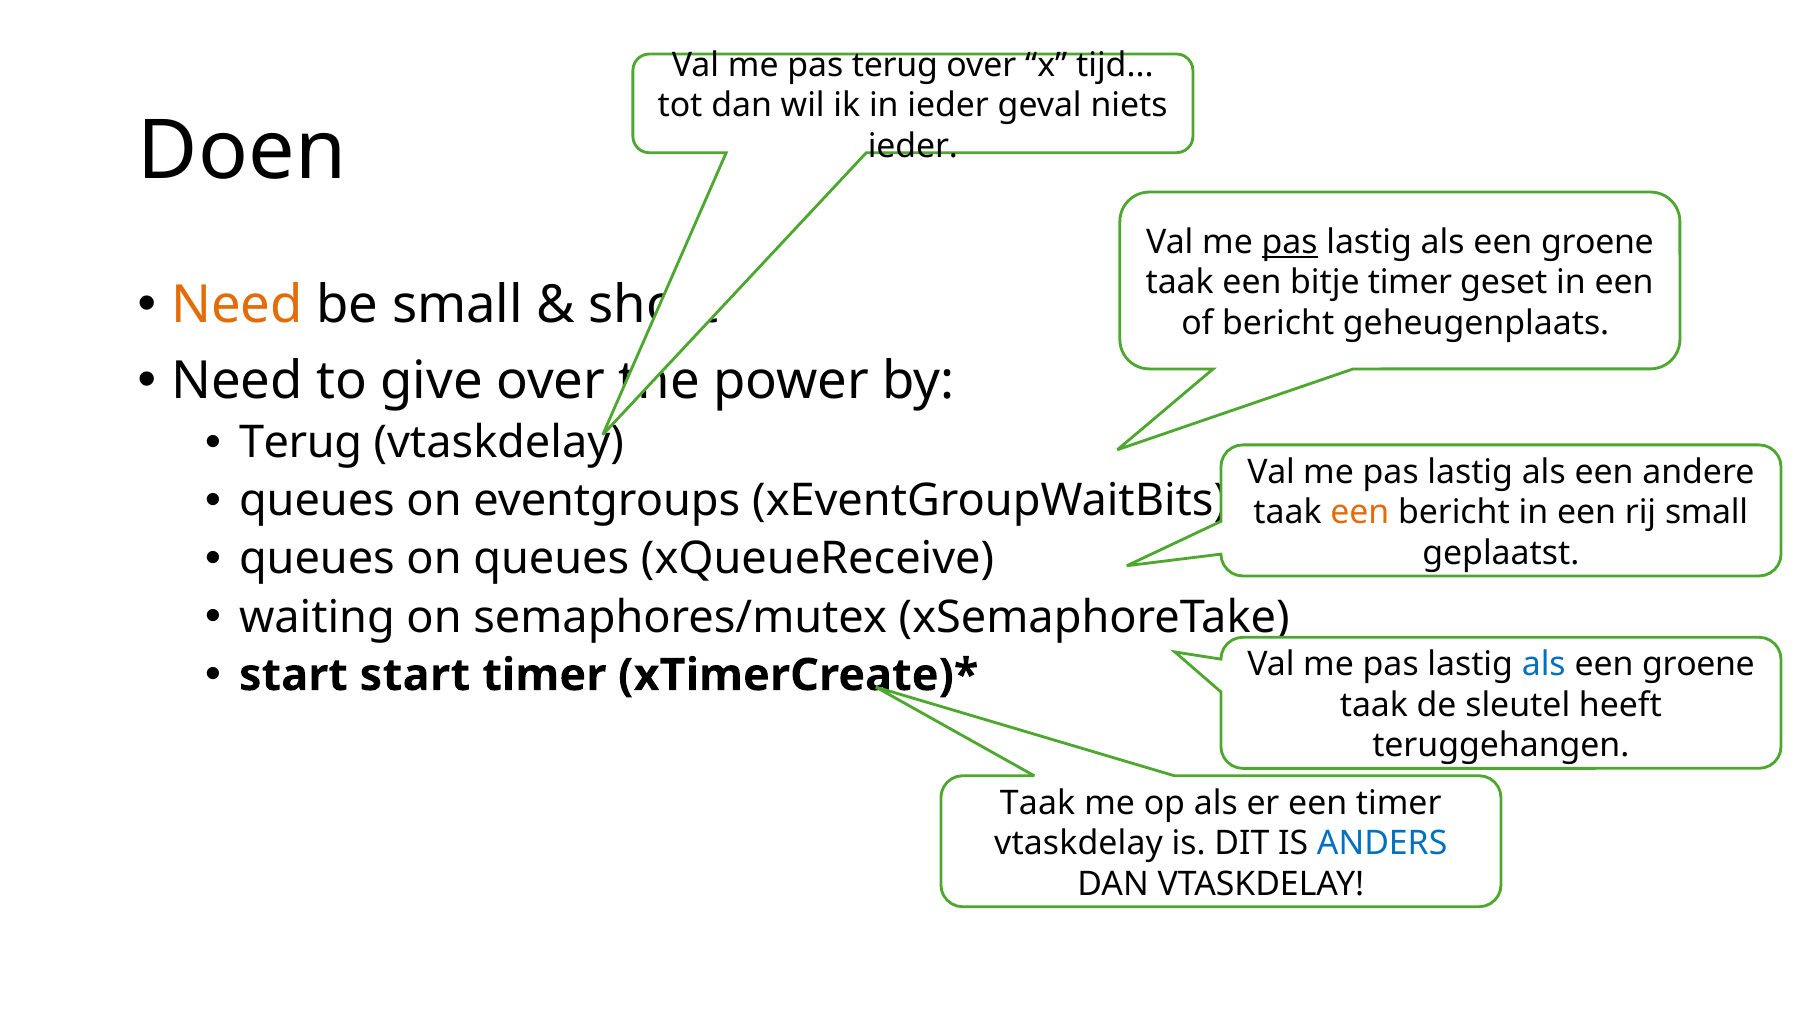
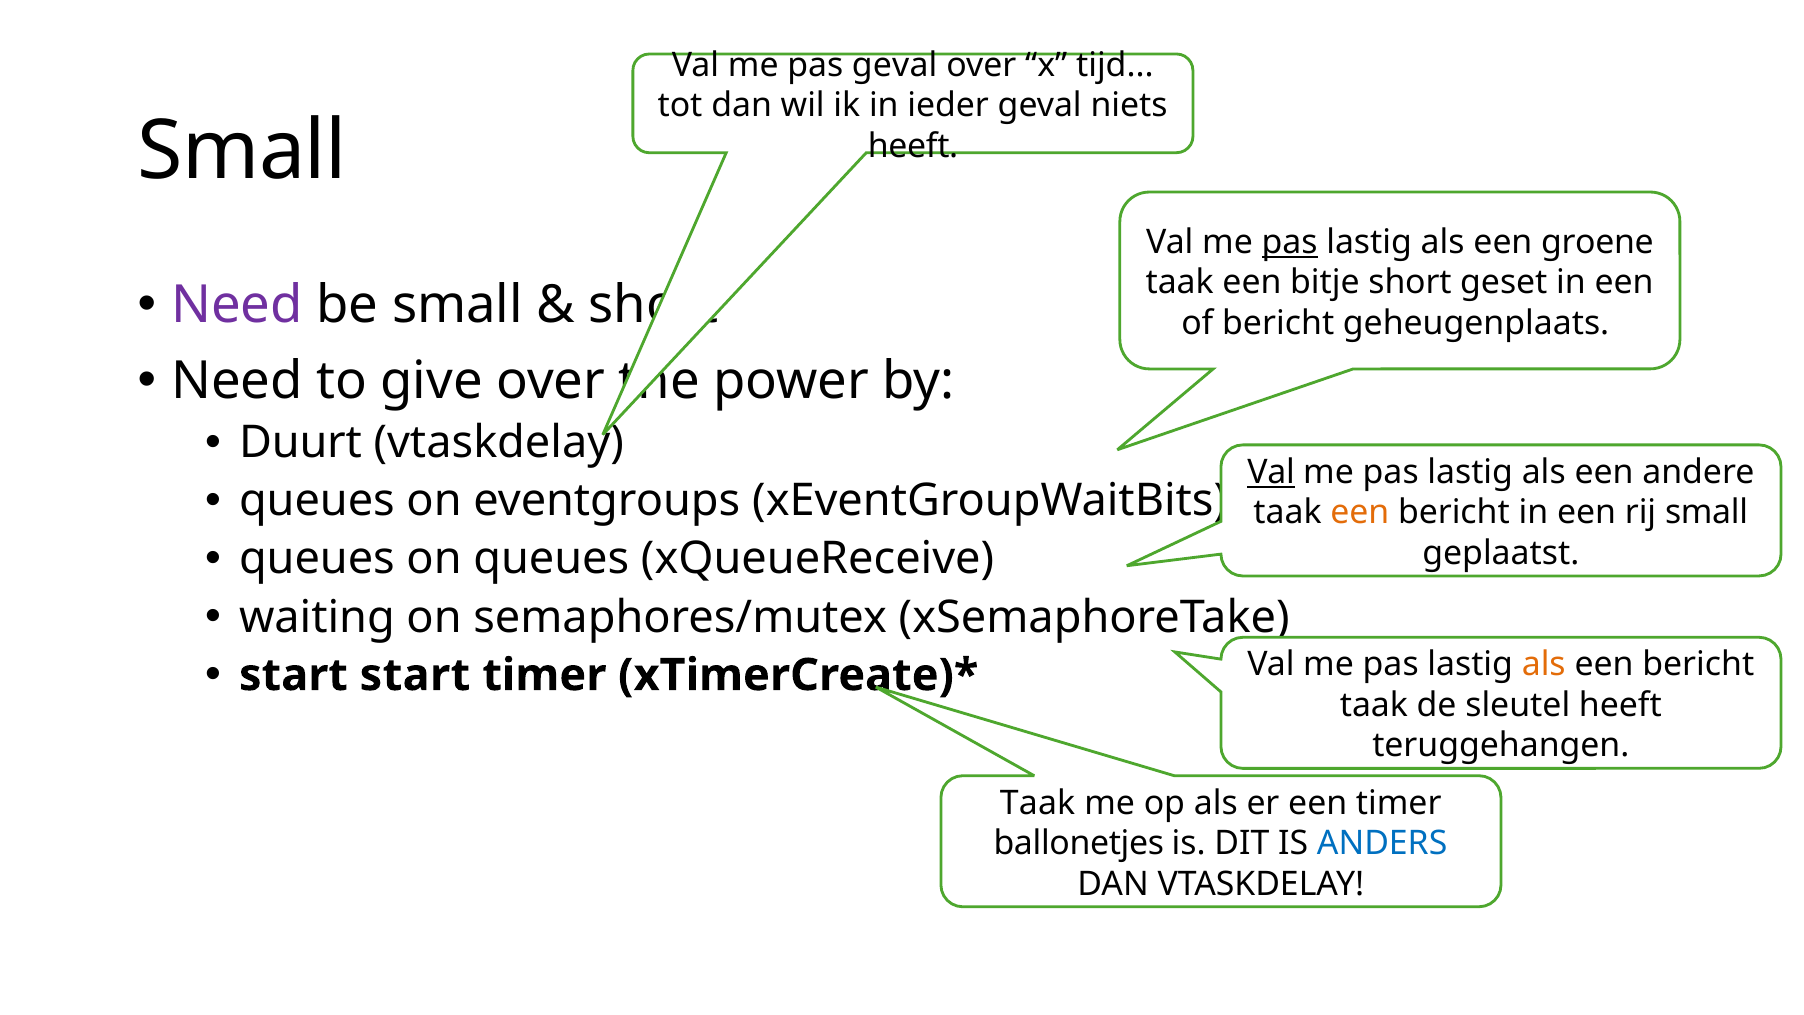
pas terug: terug -> geval
Doen at (242, 152): Doen -> Small
ieder at (913, 146): ieder -> heeft
bitje timer: timer -> short
Need at (237, 305) colour: orange -> purple
Terug at (301, 443): Terug -> Duurt
Val at (1271, 472) underline: none -> present
als at (1544, 664) colour: blue -> orange
groene at (1699, 664): groene -> bericht
vtaskdelay at (1079, 843): vtaskdelay -> ballonetjes
